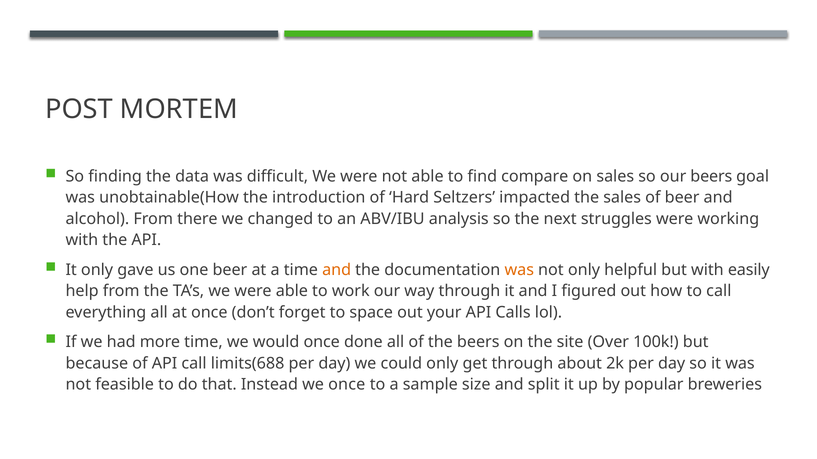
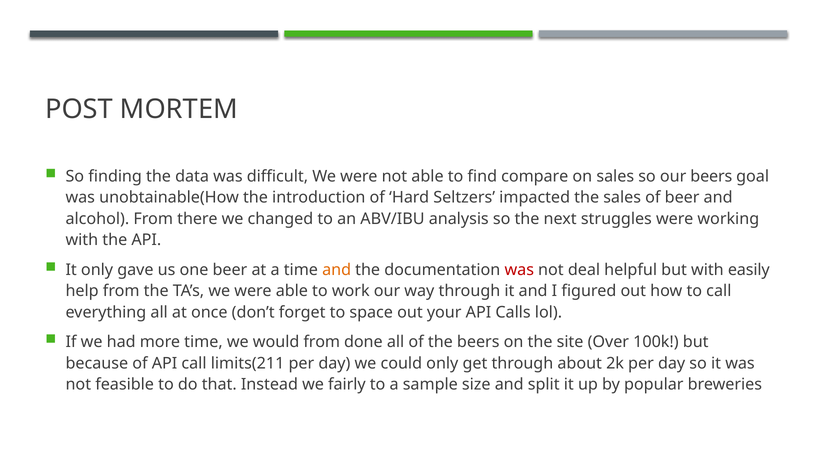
was at (519, 270) colour: orange -> red
not only: only -> deal
would once: once -> from
limits(688: limits(688 -> limits(211
we once: once -> fairly
